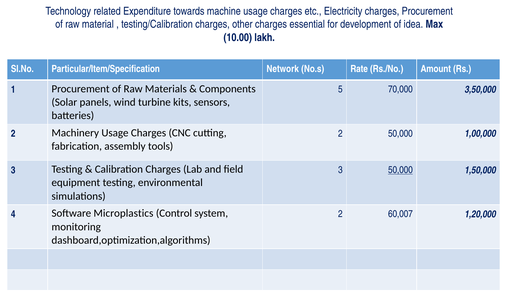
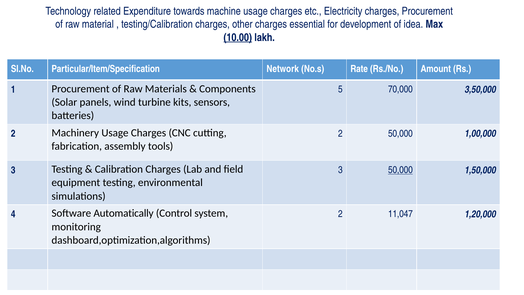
10.00 underline: none -> present
60,007: 60,007 -> 11,047
Microplastics: Microplastics -> Automatically
